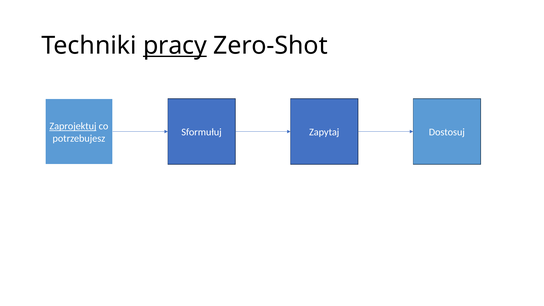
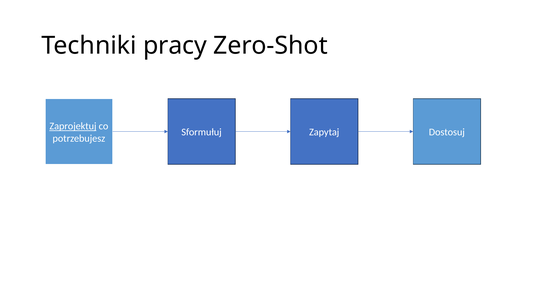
pracy underline: present -> none
